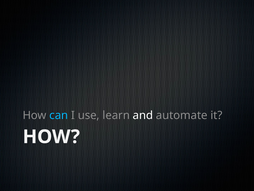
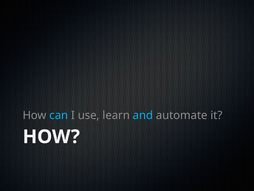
and colour: white -> light blue
